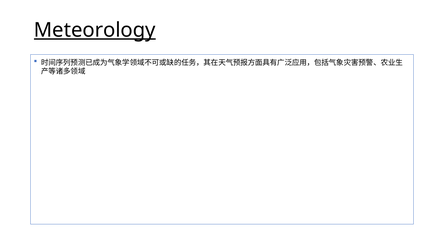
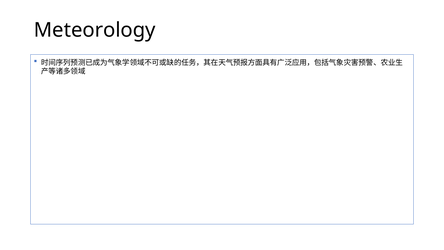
Meteorology underline: present -> none
